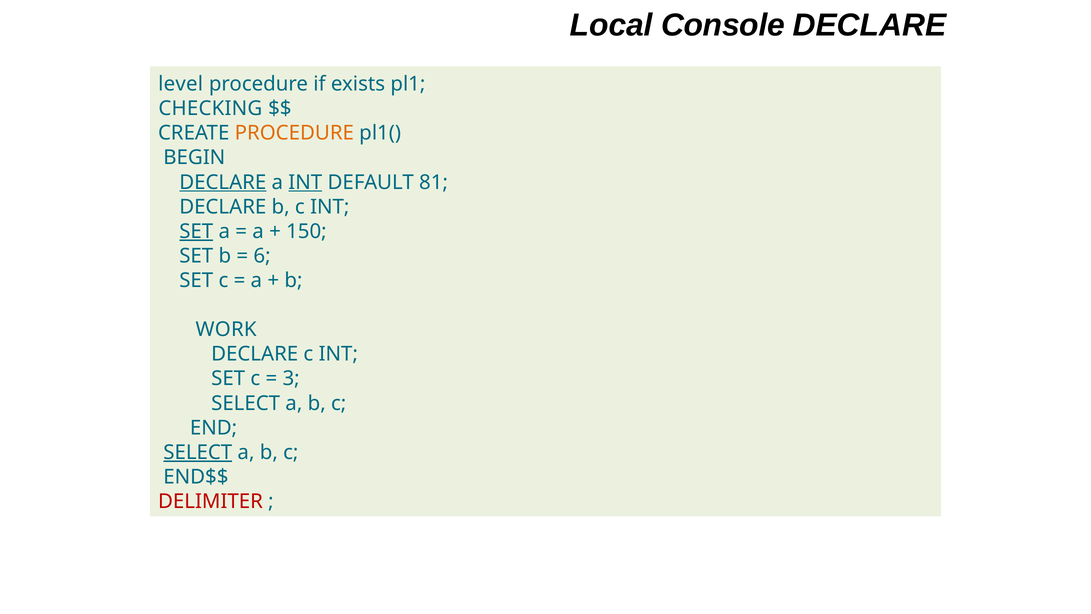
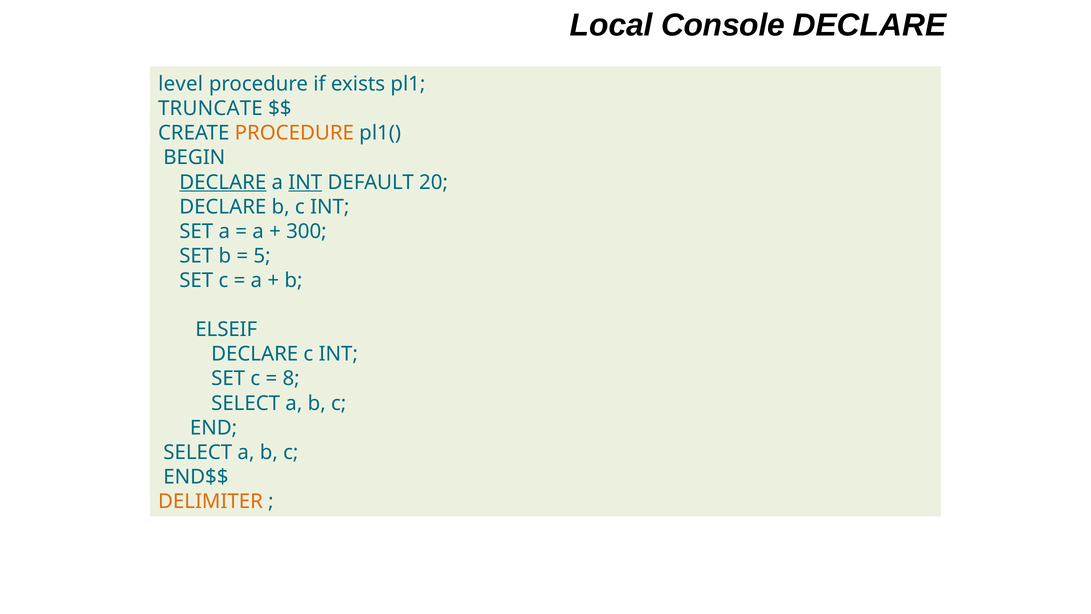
CHECKING: CHECKING -> TRUNCATE
81: 81 -> 20
SET at (196, 231) underline: present -> none
150: 150 -> 300
6: 6 -> 5
WORK: WORK -> ELSEIF
3: 3 -> 8
SELECT at (198, 452) underline: present -> none
DELIMITER colour: red -> orange
